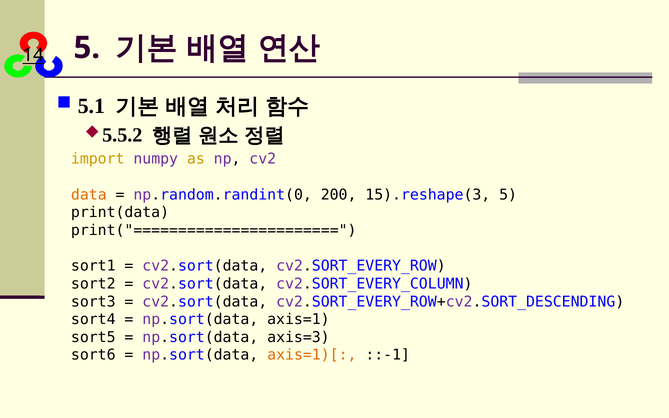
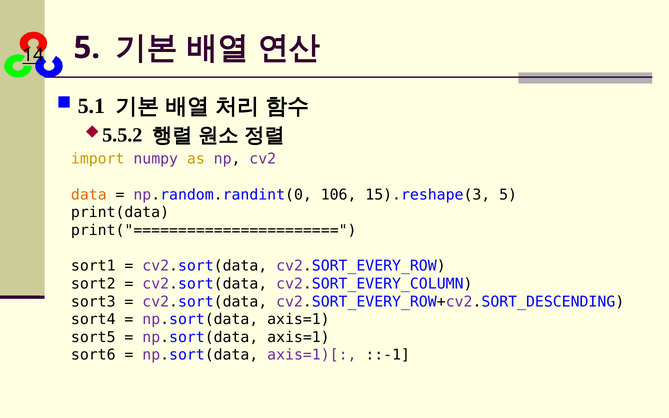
200: 200 -> 106
axis=3 at (298, 337): axis=3 -> axis=1
axis=1)[ colour: orange -> purple
